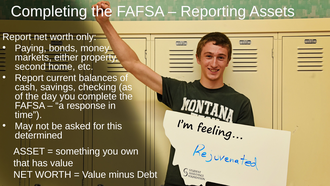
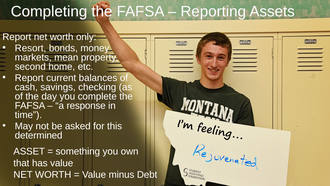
Paying: Paying -> Resort
either: either -> mean
